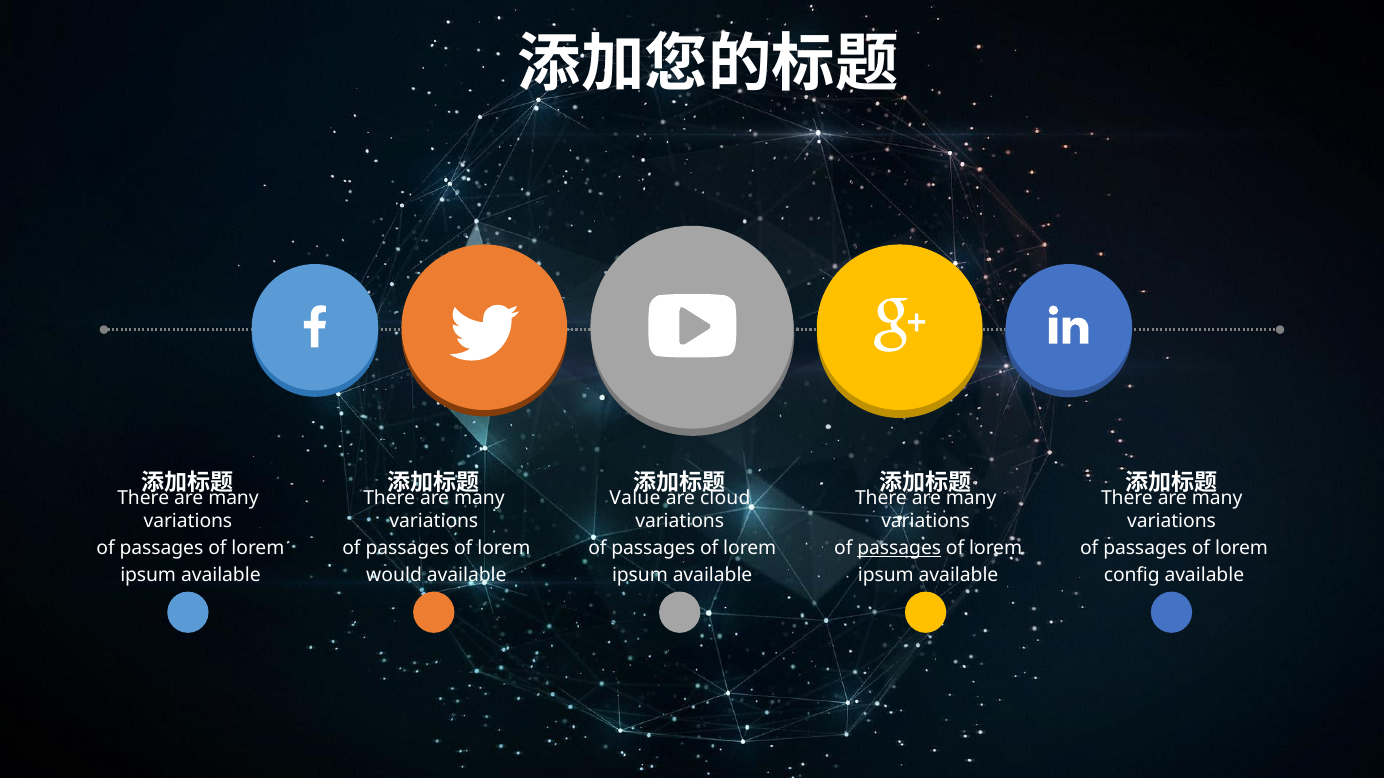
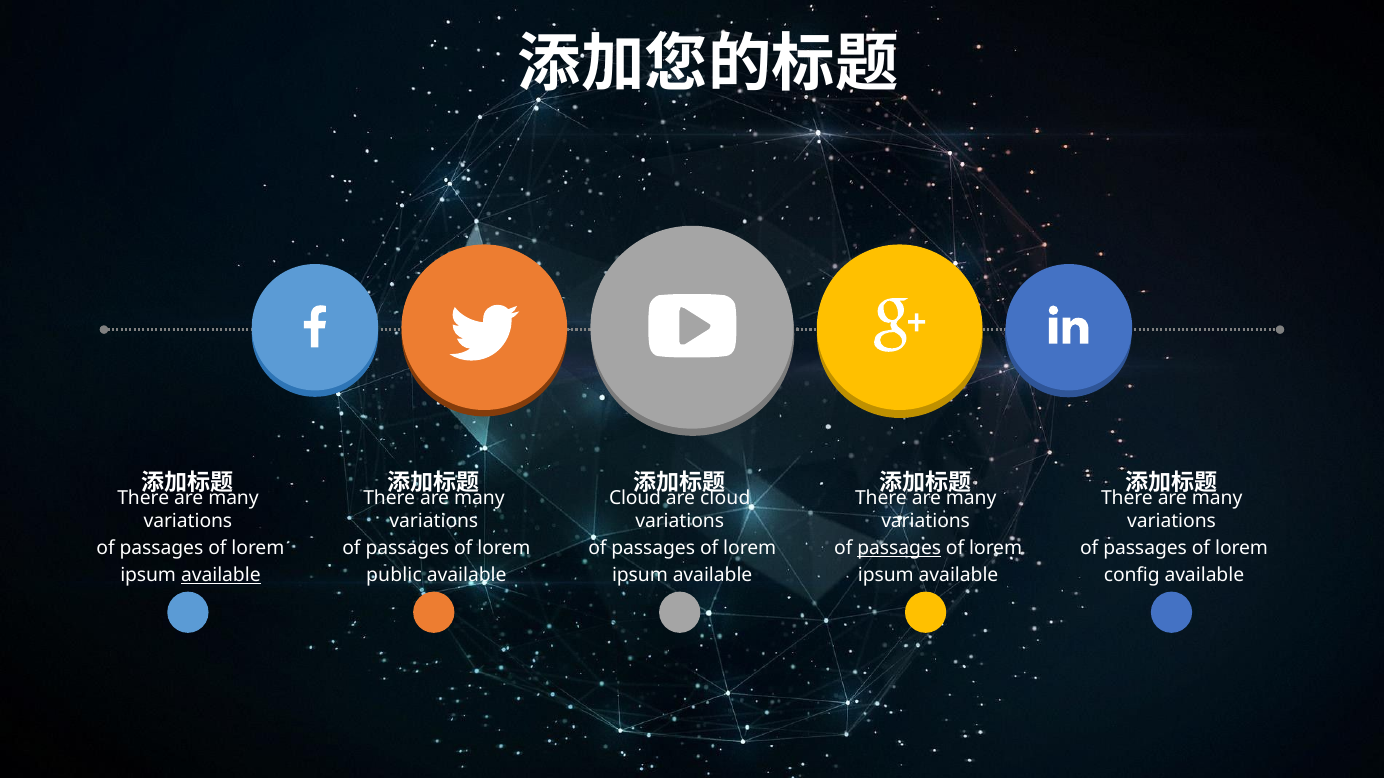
Value at (635, 498): Value -> Cloud
available at (221, 575) underline: none -> present
would: would -> public
